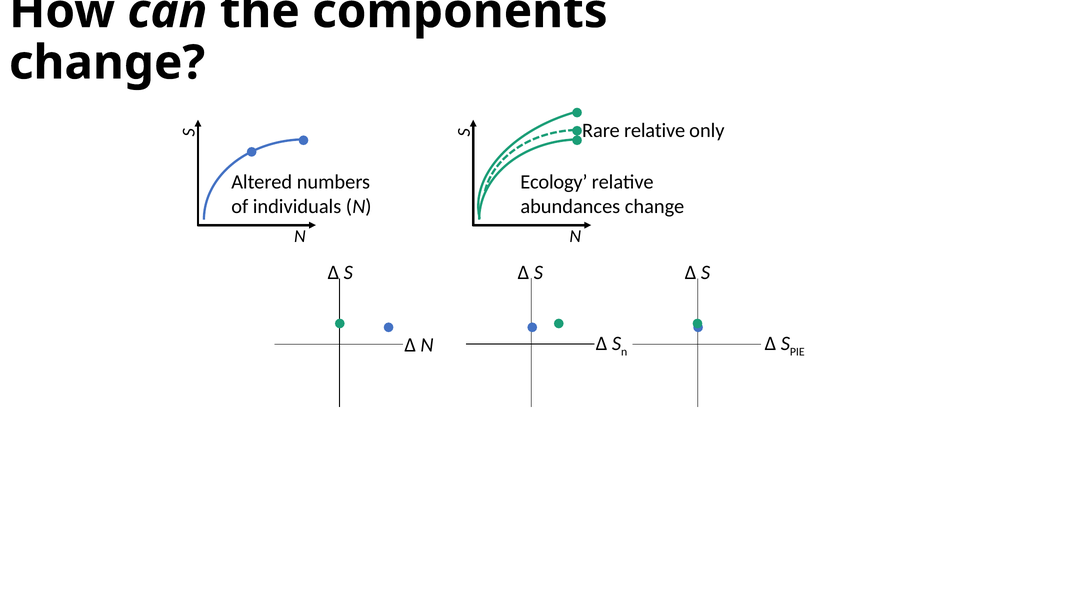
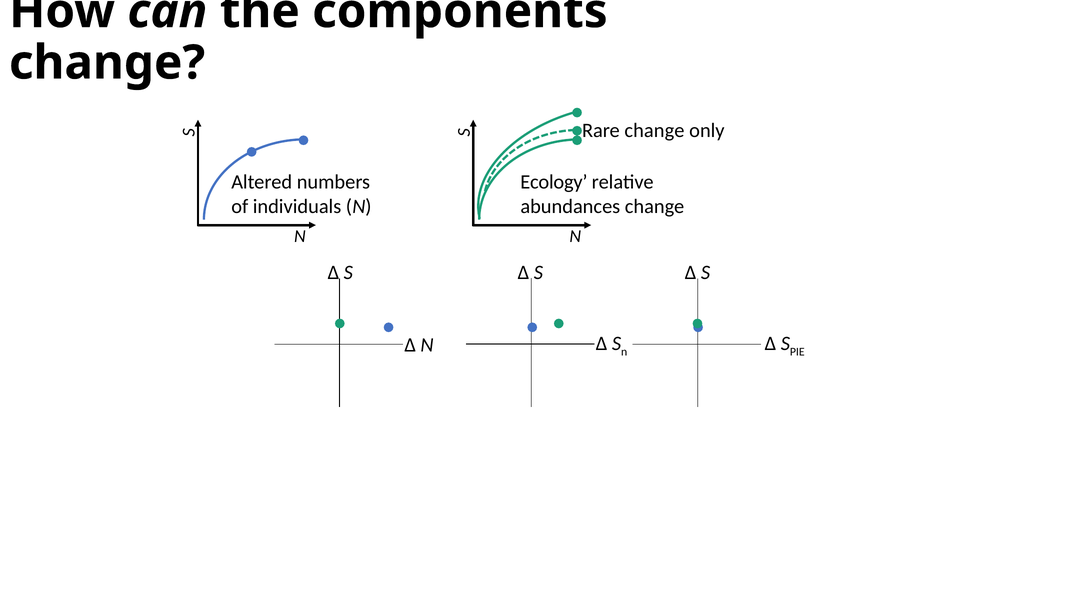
Rare relative: relative -> change
